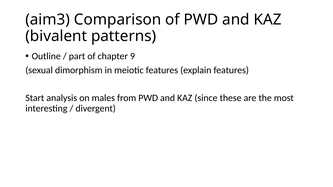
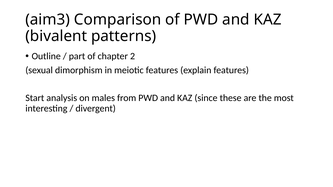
9: 9 -> 2
